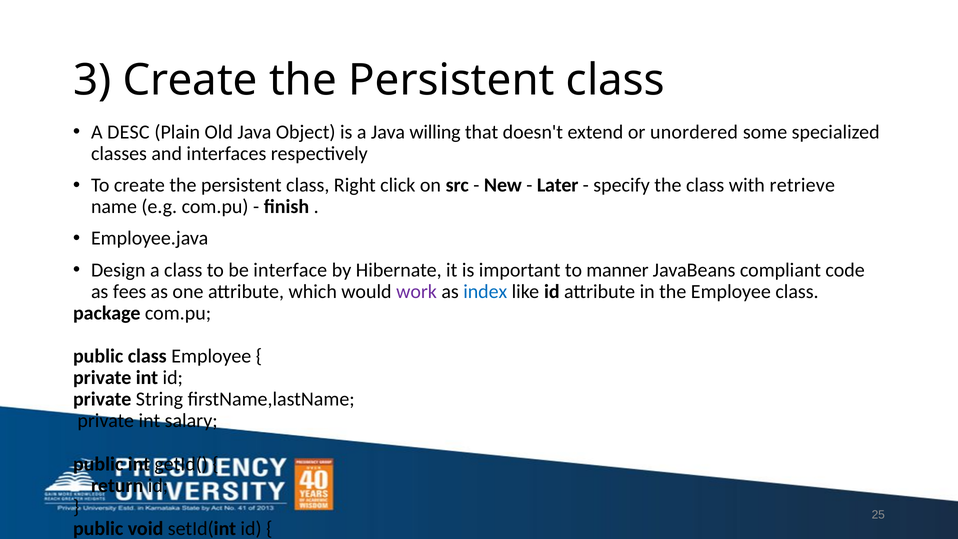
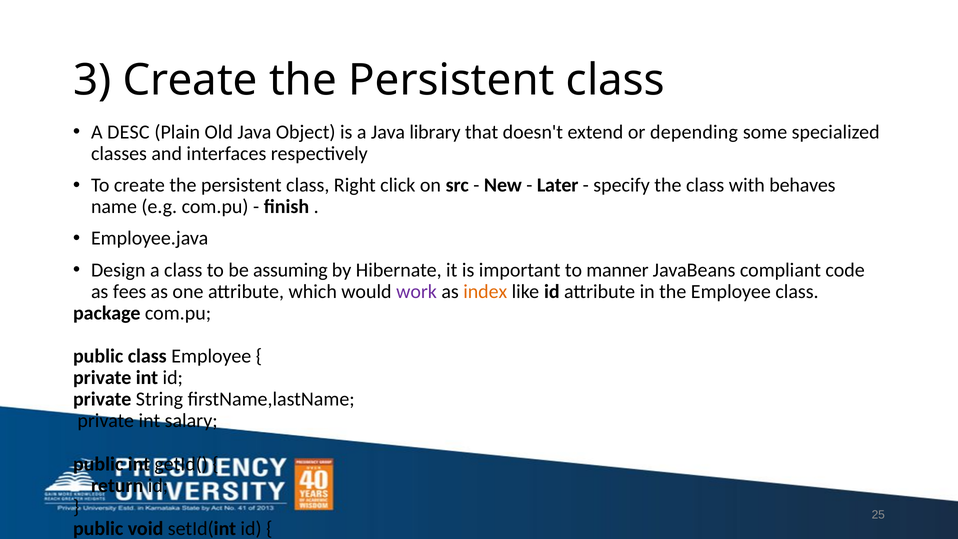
willing: willing -> library
unordered: unordered -> depending
retrieve: retrieve -> behaves
interface: interface -> assuming
index colour: blue -> orange
